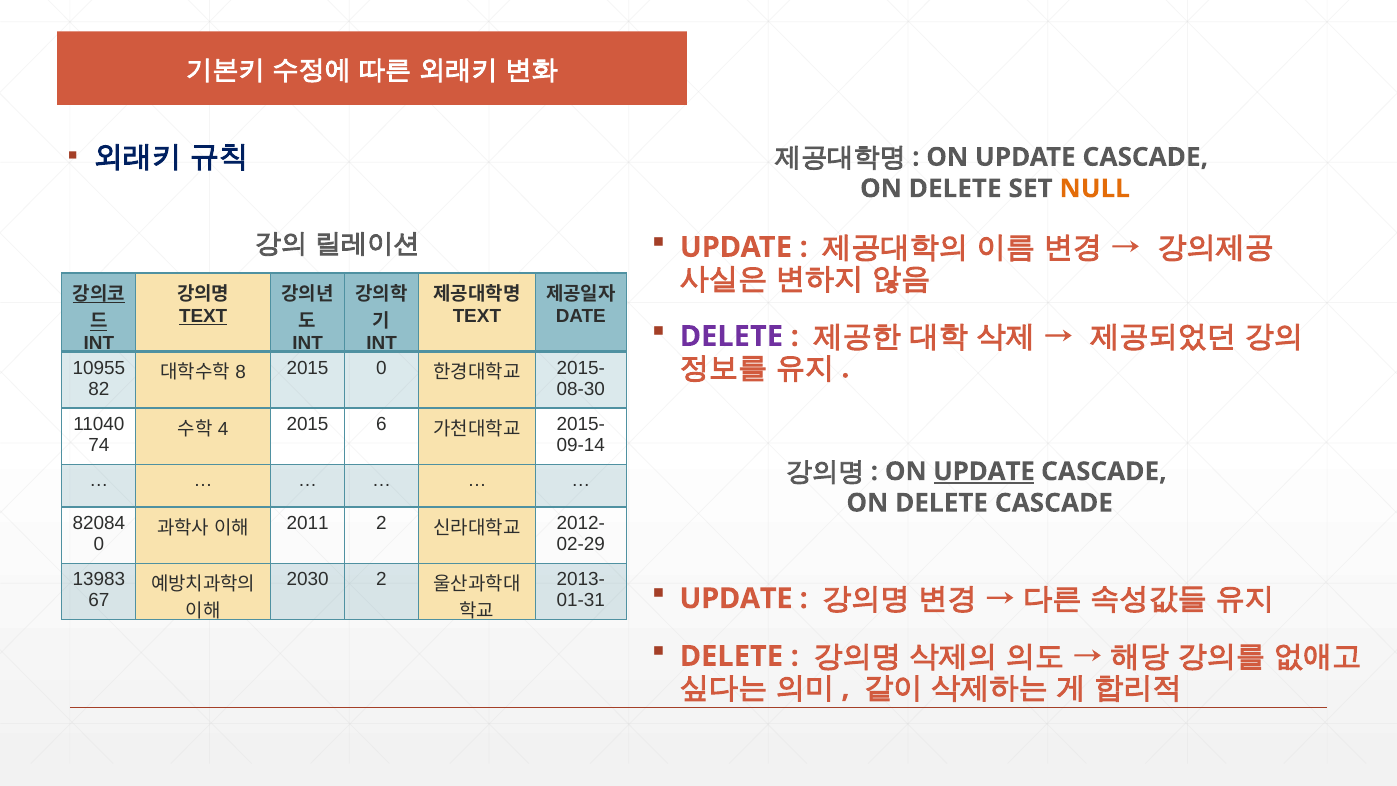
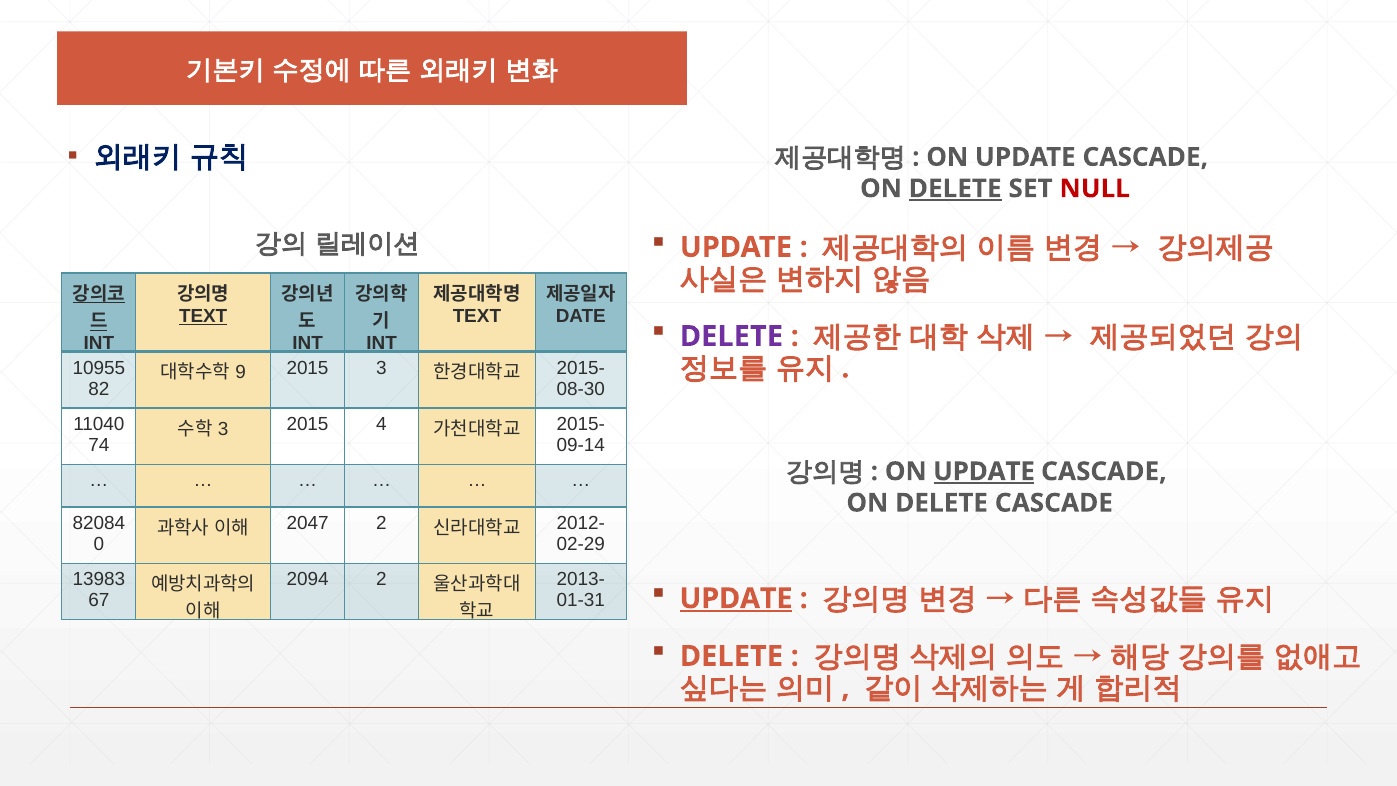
DELETE at (955, 189) underline: none -> present
NULL colour: orange -> red
8: 8 -> 9
2015 0: 0 -> 3
4 at (223, 429): 4 -> 3
6: 6 -> 4
2011: 2011 -> 2047
2030: 2030 -> 2094
UPDATE at (736, 598) underline: none -> present
